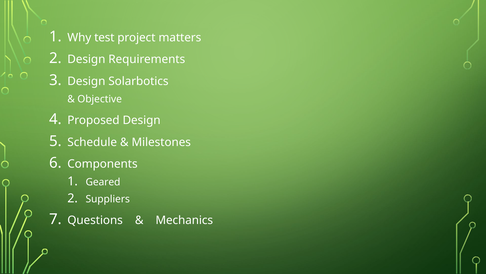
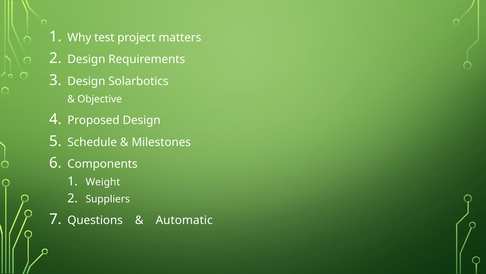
Geared: Geared -> Weight
Mechanics: Mechanics -> Automatic
